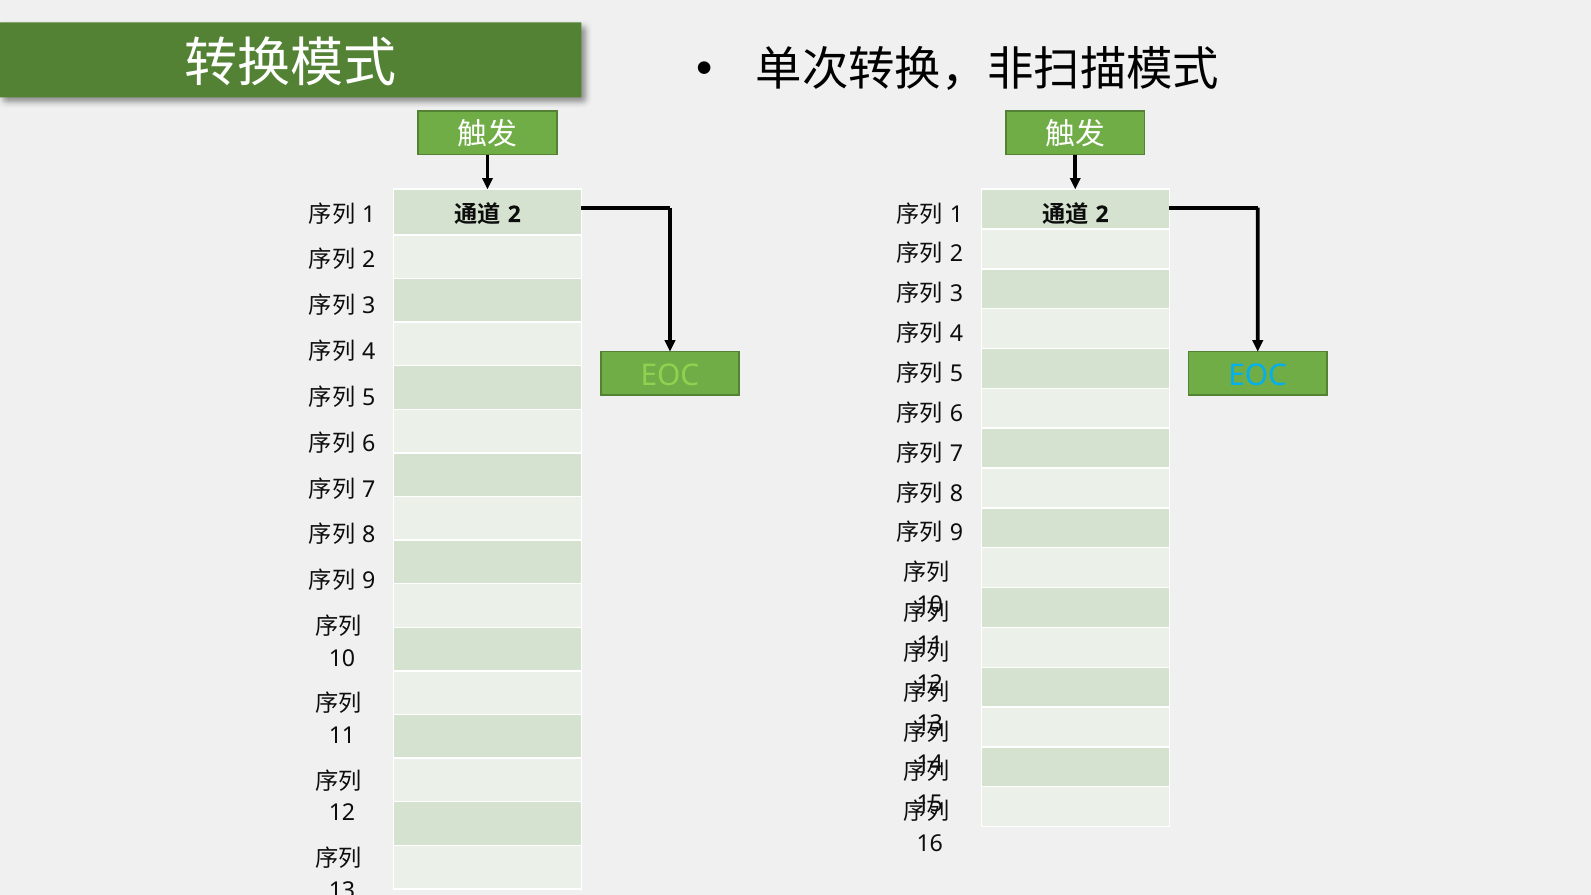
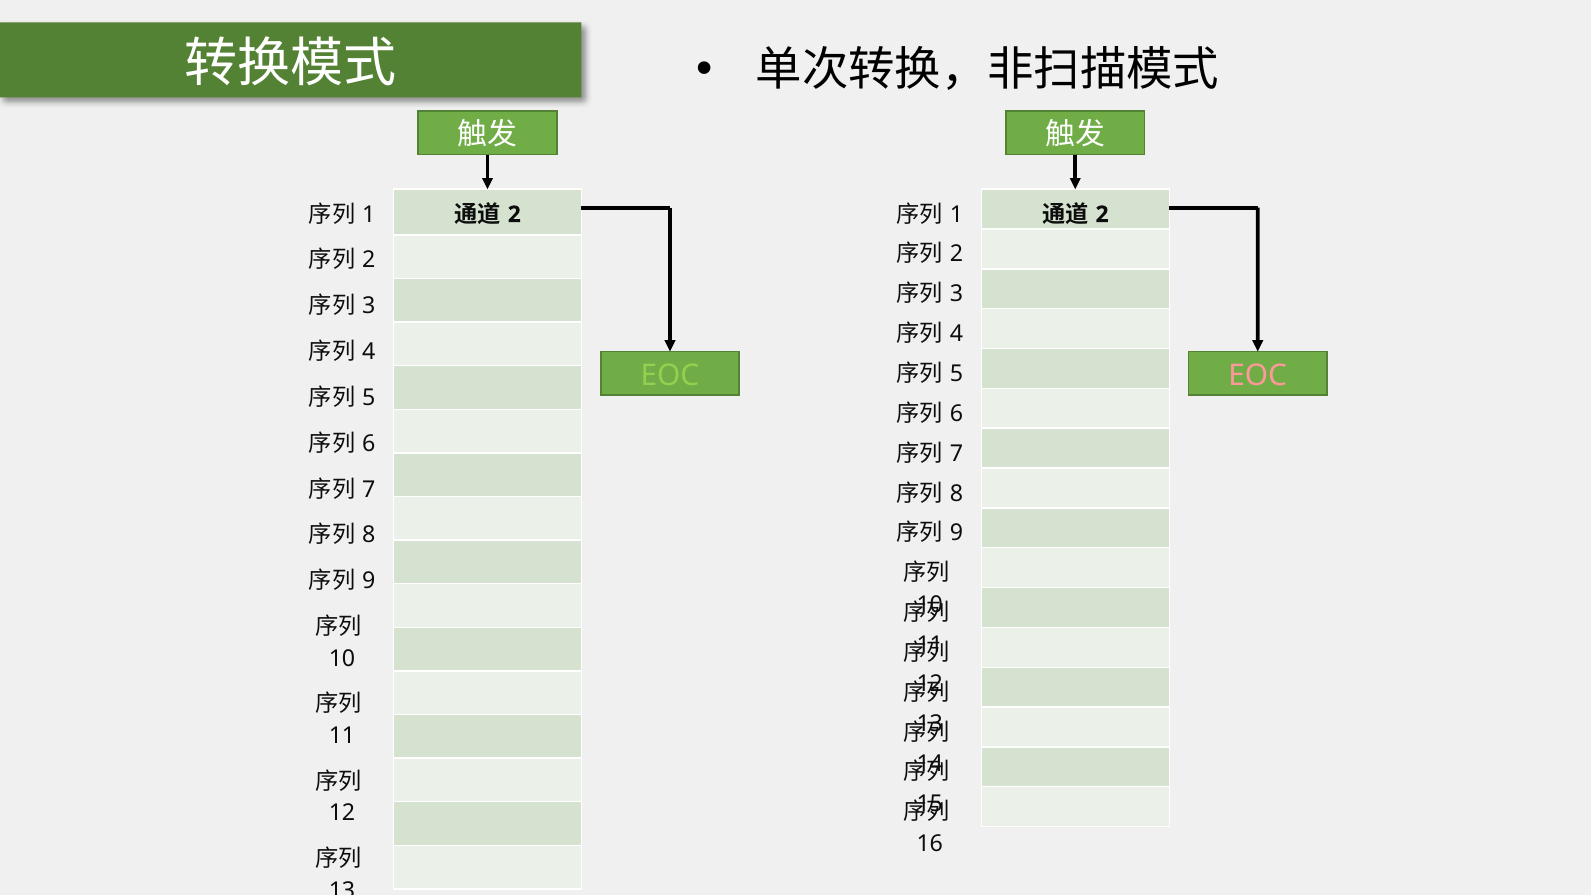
EOC at (1258, 375) colour: light blue -> pink
